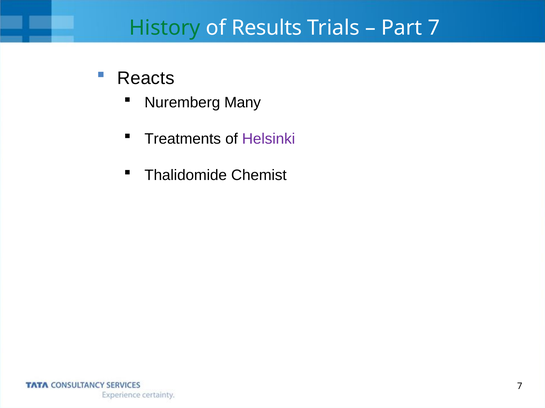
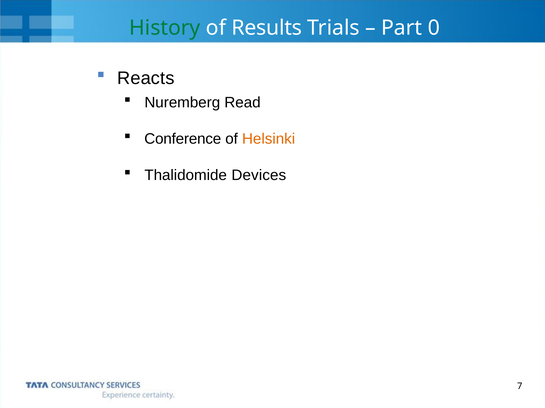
Part 7: 7 -> 0
Many: Many -> Read
Treatments: Treatments -> Conference
Helsinki colour: purple -> orange
Chemist: Chemist -> Devices
